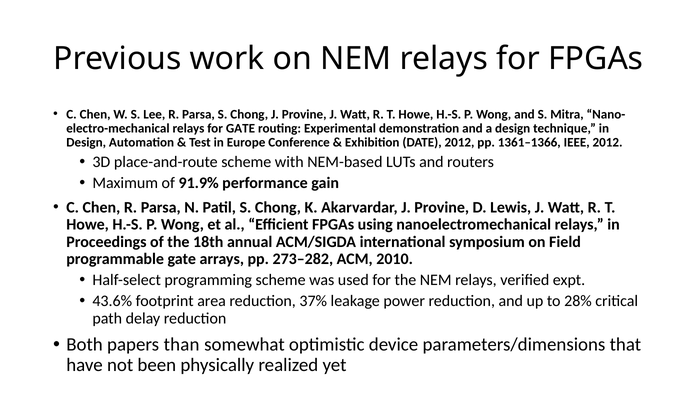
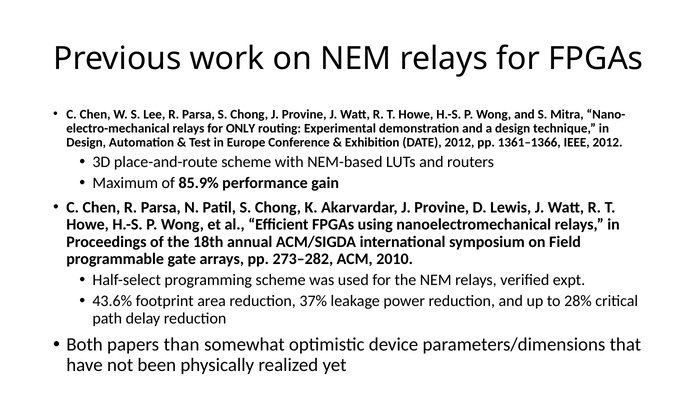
for GATE: GATE -> ONLY
91.9%: 91.9% -> 85.9%
